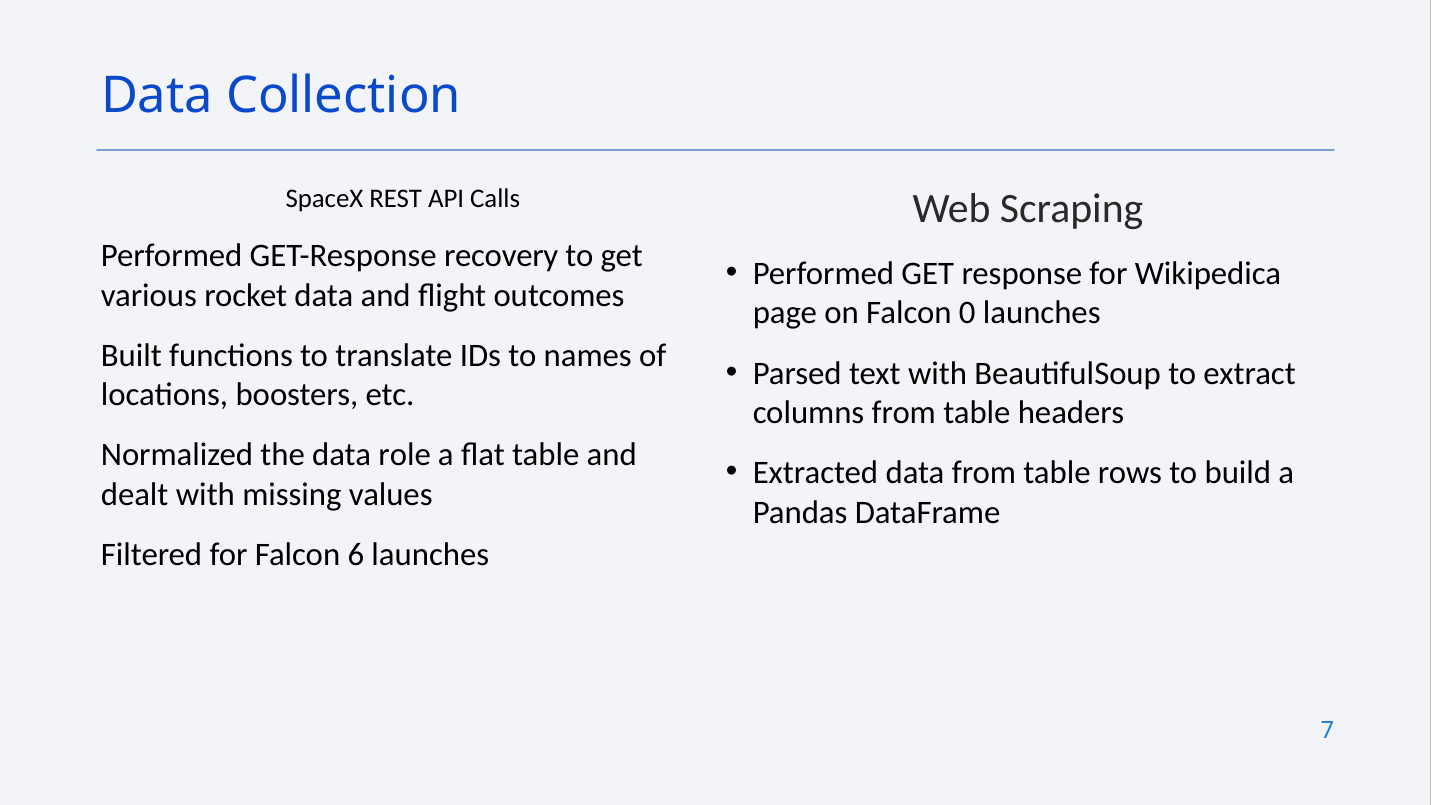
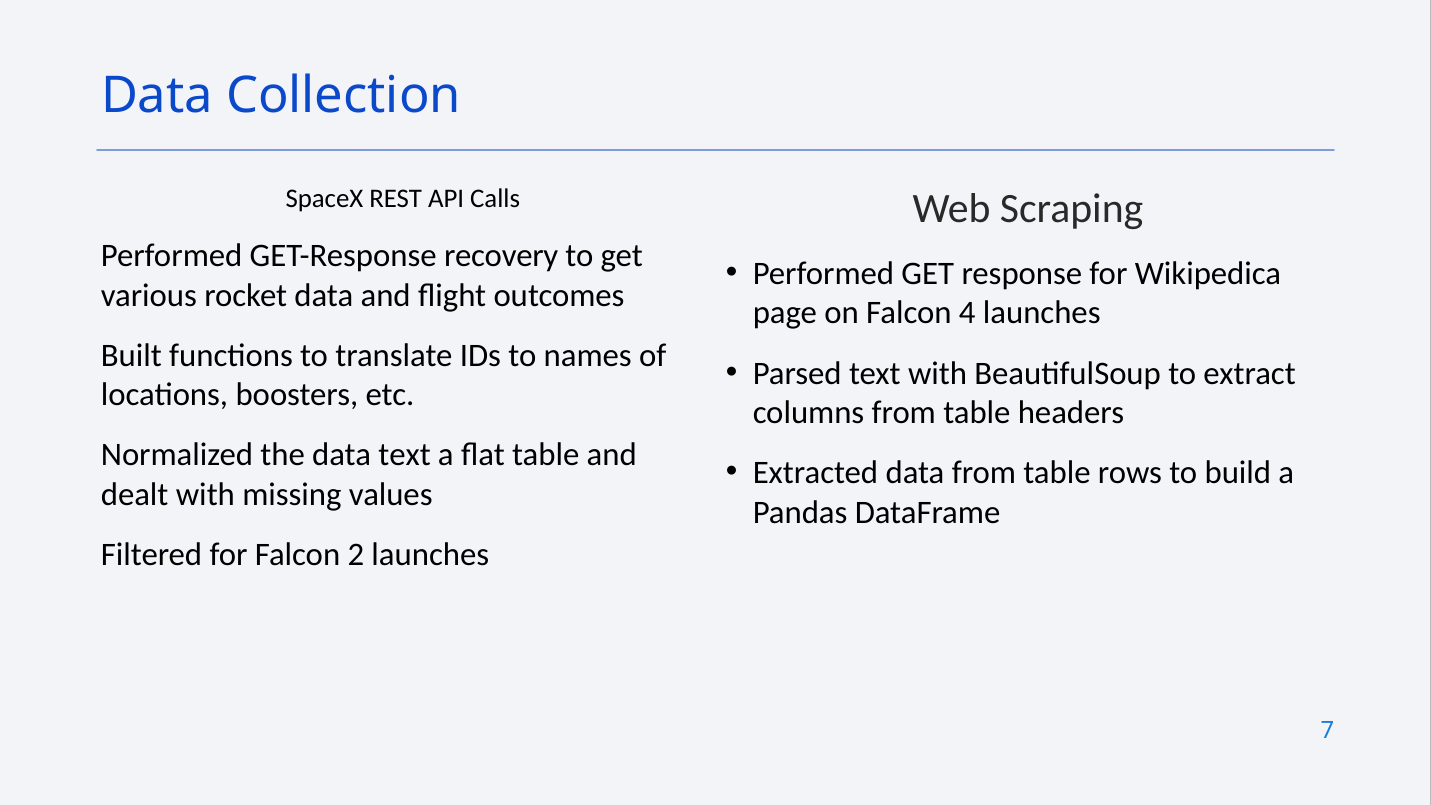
0: 0 -> 4
data role: role -> text
6: 6 -> 2
